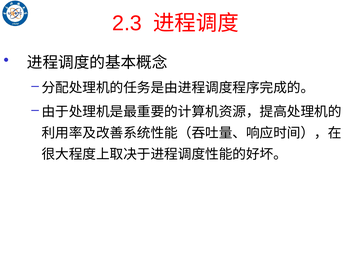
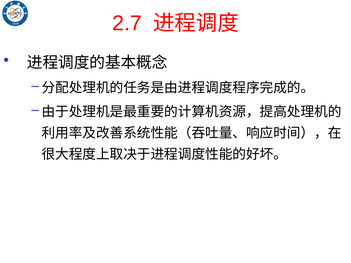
2.3: 2.3 -> 2.7
